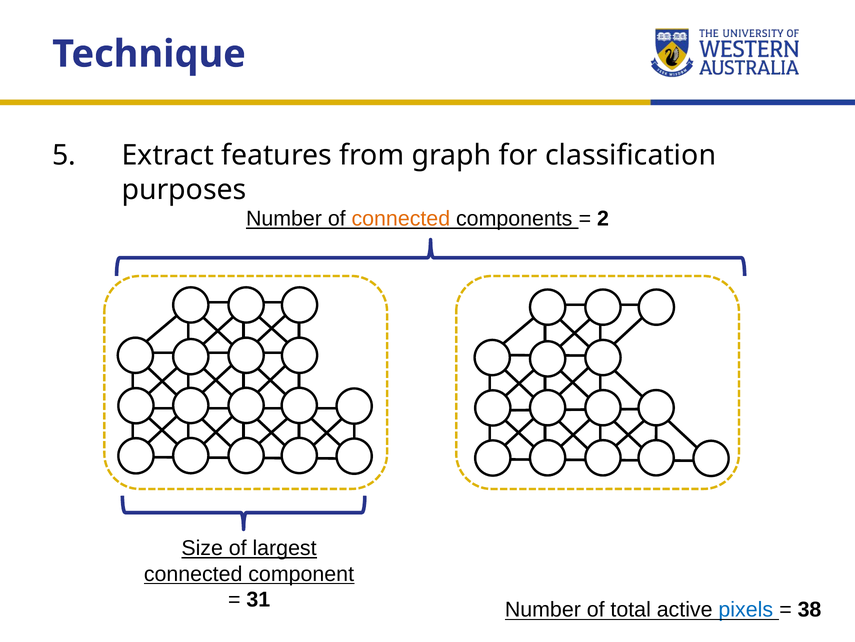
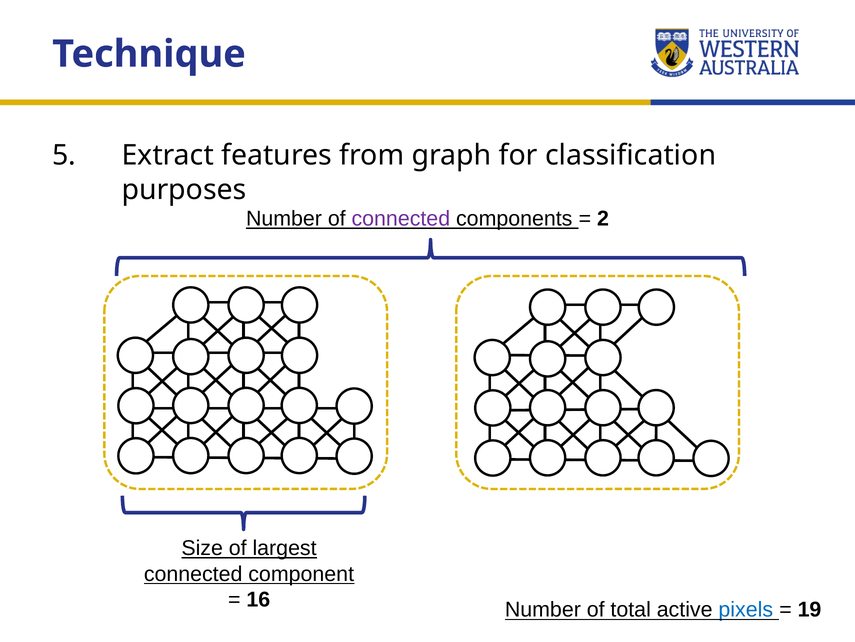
connected at (401, 218) colour: orange -> purple
31: 31 -> 16
38: 38 -> 19
